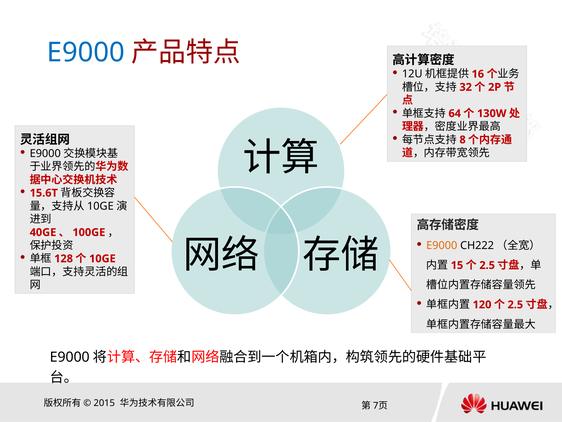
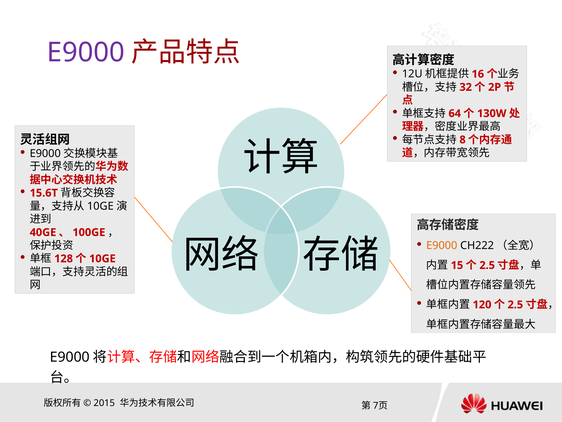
E9000 at (86, 52) colour: blue -> purple
